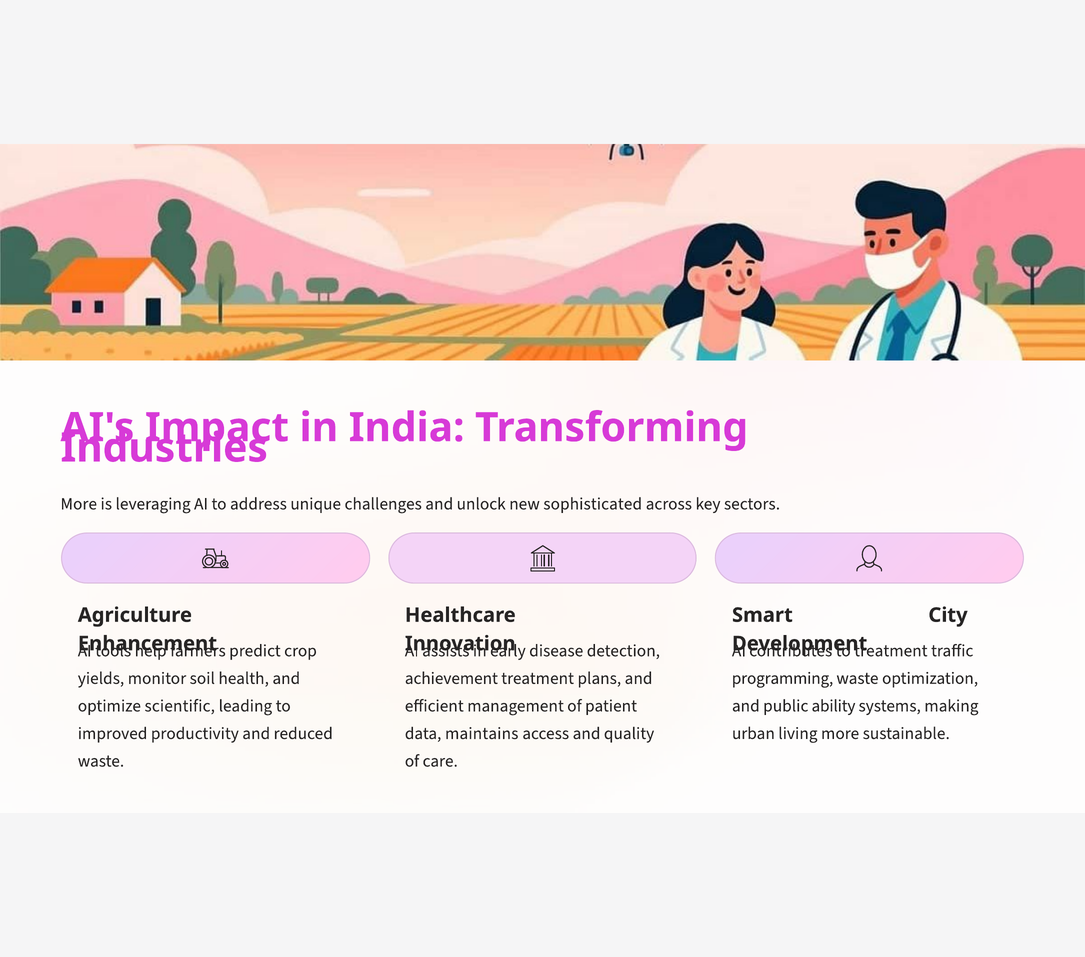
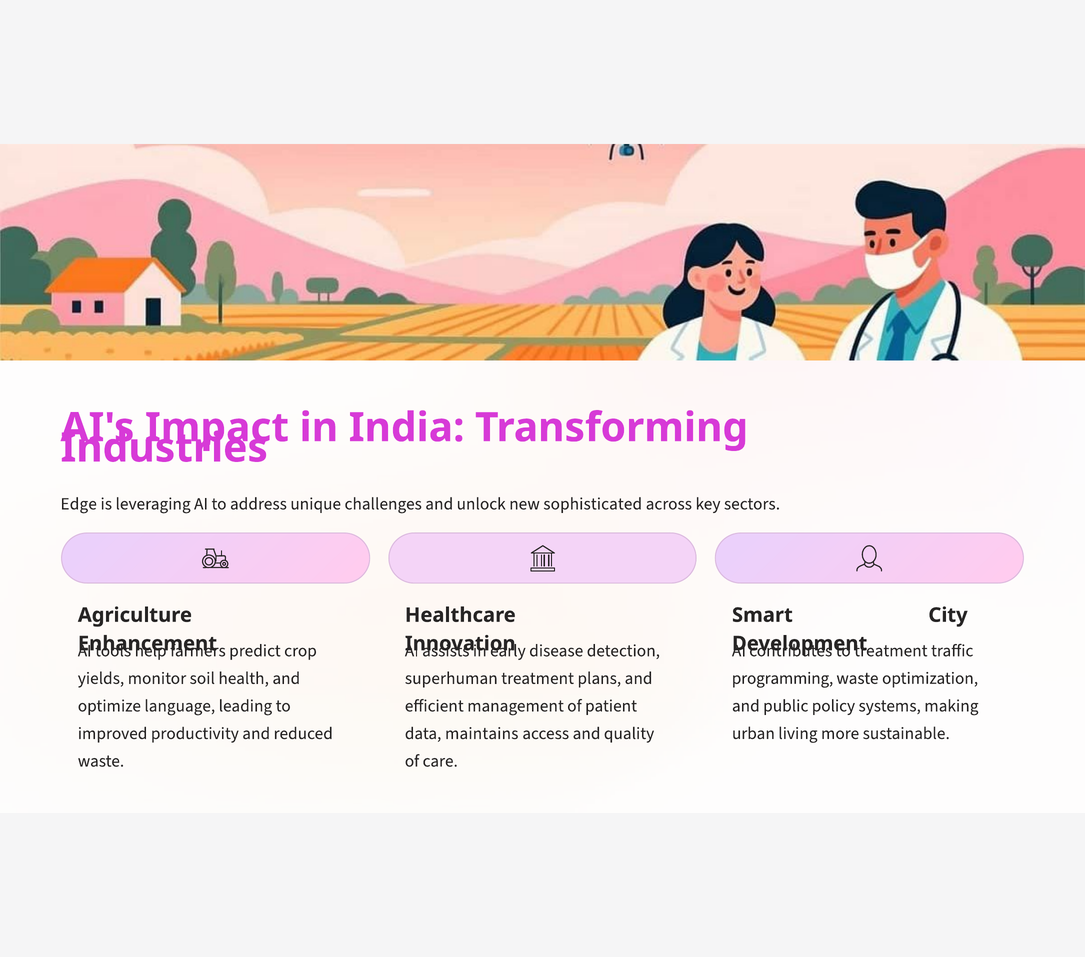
More at (79, 504): More -> Edge
achievement: achievement -> superhuman
scientific: scientific -> language
ability: ability -> policy
